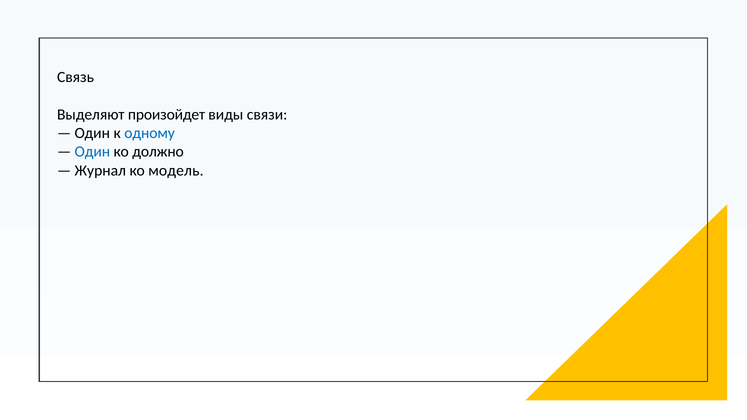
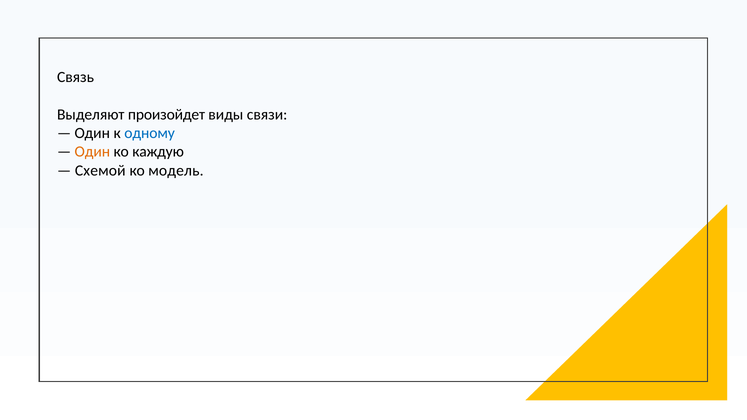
Один at (92, 152) colour: blue -> orange
должно: должно -> каждую
Журнал: Журнал -> Схемой
